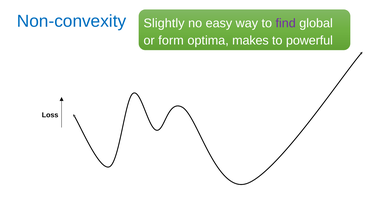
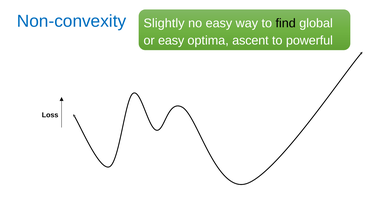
find colour: purple -> black
or form: form -> easy
makes: makes -> ascent
